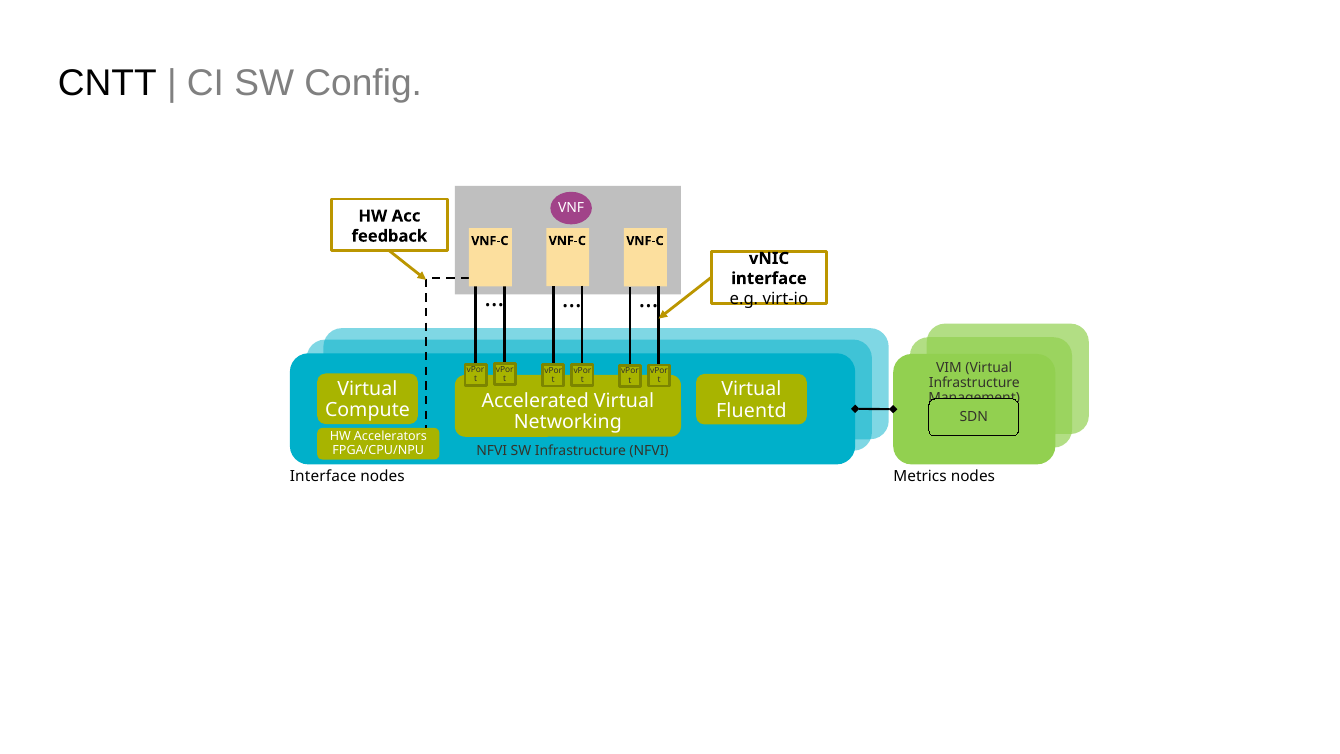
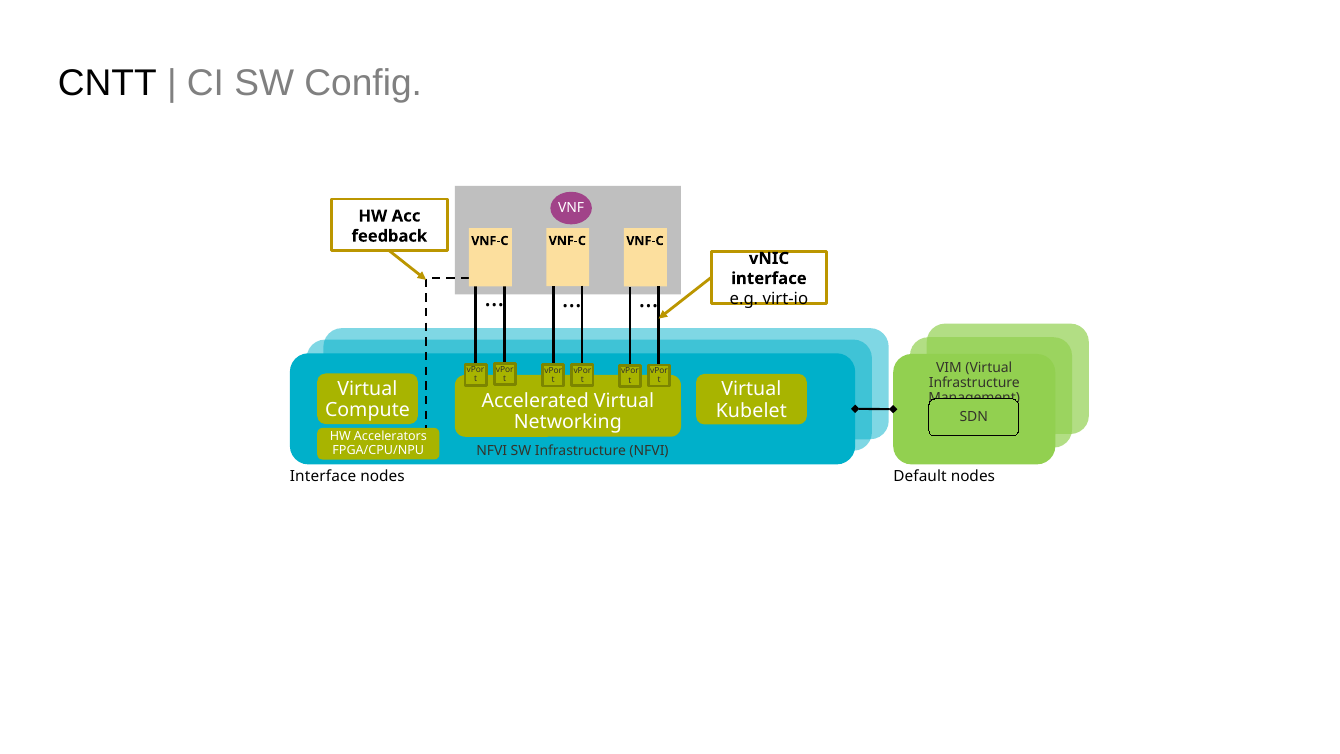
Fluentd: Fluentd -> Kubelet
Metrics: Metrics -> Default
